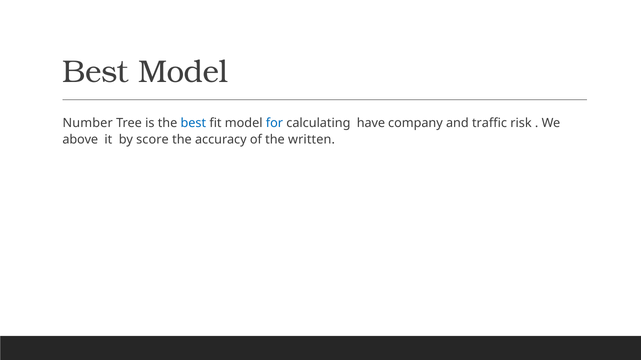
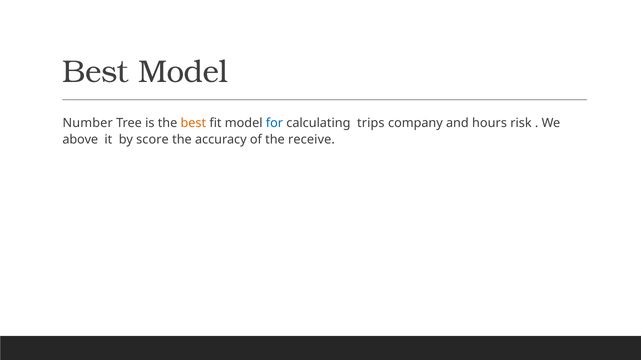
best at (193, 123) colour: blue -> orange
have: have -> trips
traffic: traffic -> hours
written: written -> receive
